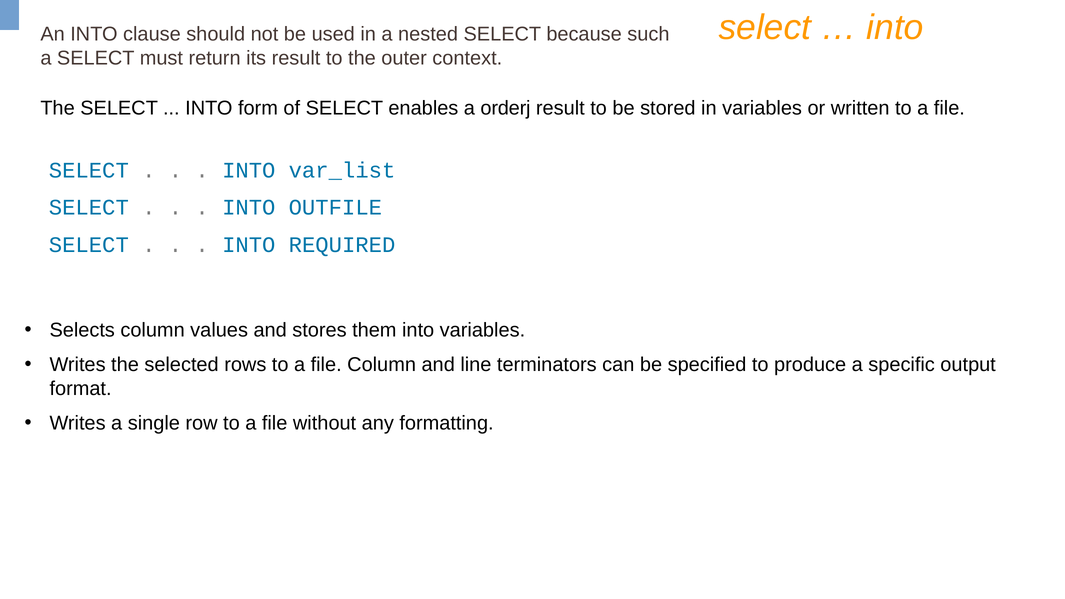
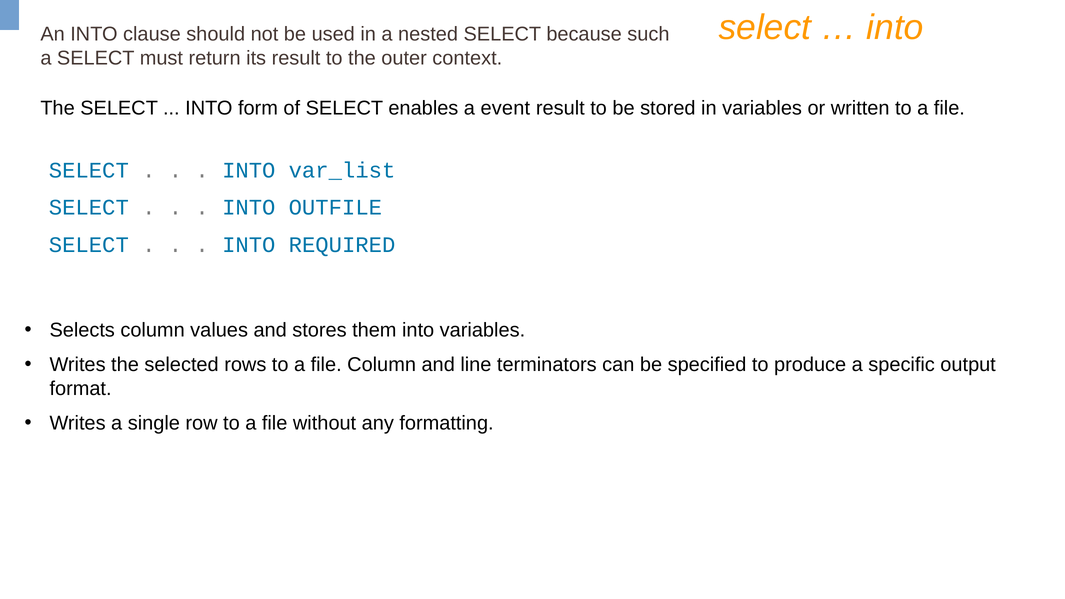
orderj: orderj -> event
